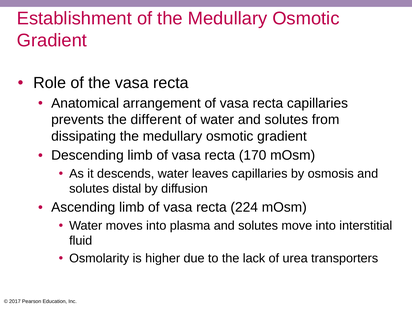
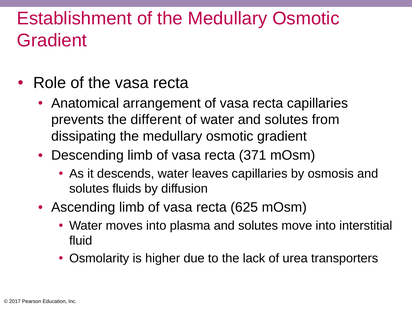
170: 170 -> 371
distal: distal -> fluids
224: 224 -> 625
